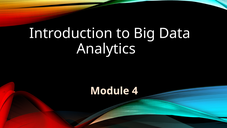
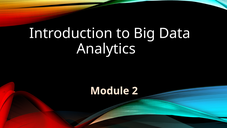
4: 4 -> 2
